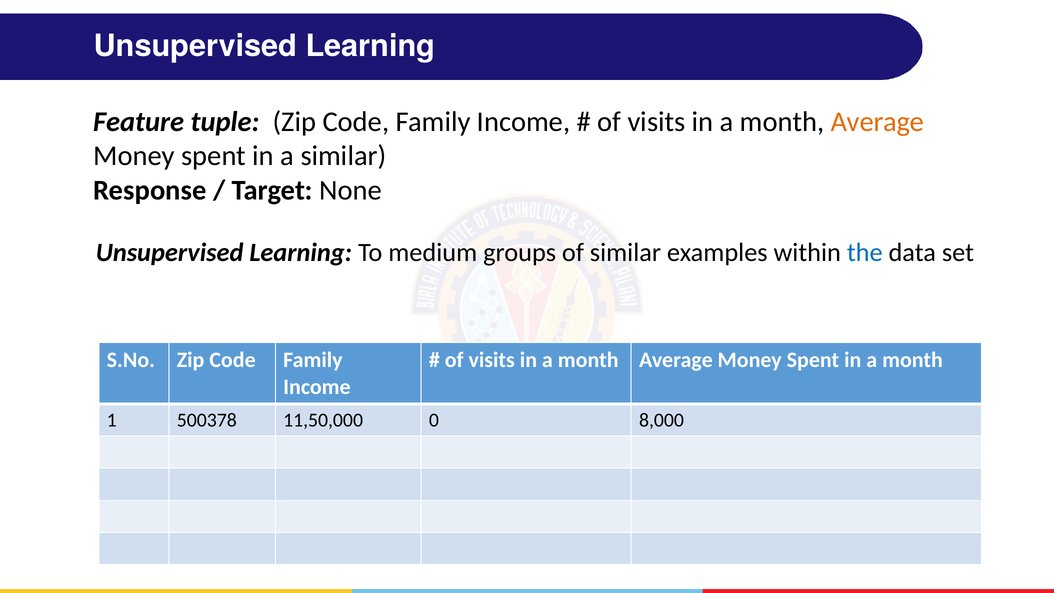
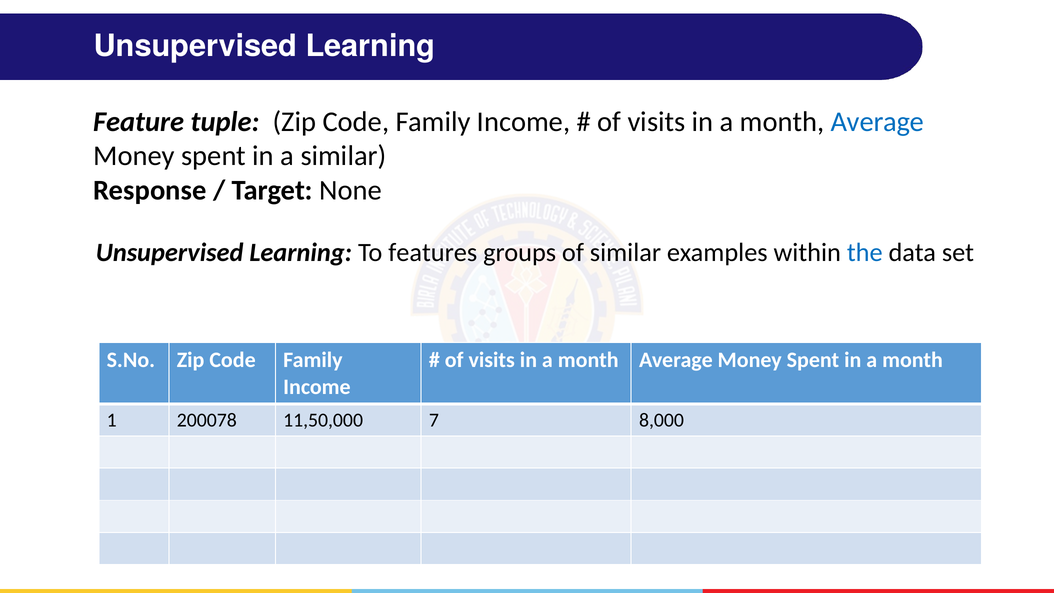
Average at (877, 122) colour: orange -> blue
medium: medium -> features
500378: 500378 -> 200078
0: 0 -> 7
